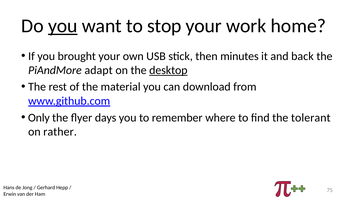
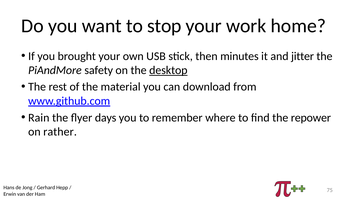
you at (63, 26) underline: present -> none
back: back -> jitter
adapt: adapt -> safety
Only: Only -> Rain
tolerant: tolerant -> repower
